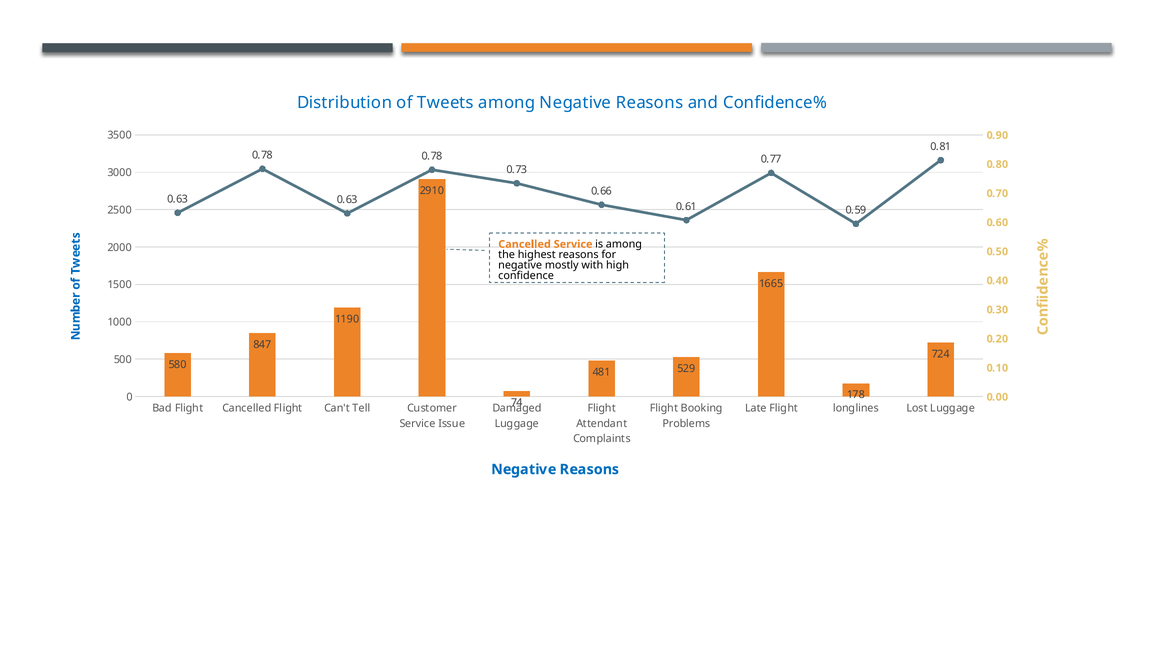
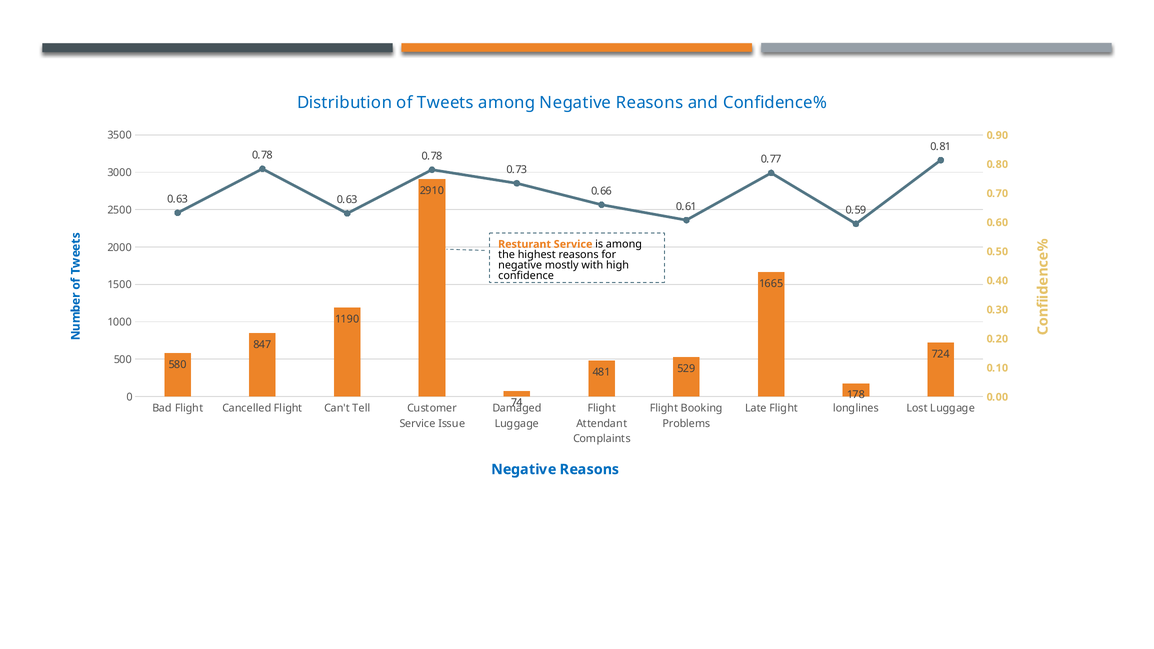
Cancelled at (525, 244): Cancelled -> Resturant
